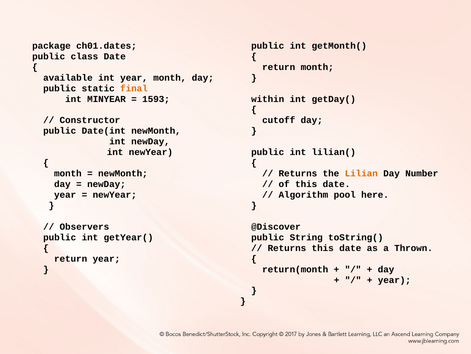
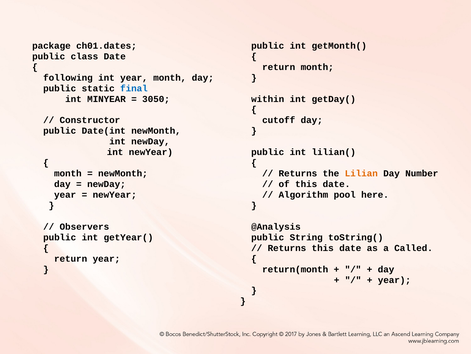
available: available -> following
final colour: orange -> blue
1593: 1593 -> 3050
@Discover: @Discover -> @Analysis
Thrown: Thrown -> Called
